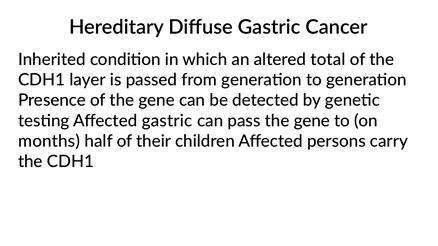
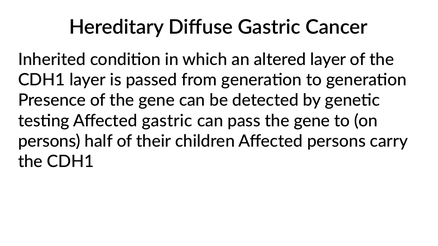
altered total: total -> layer
months at (49, 141): months -> persons
